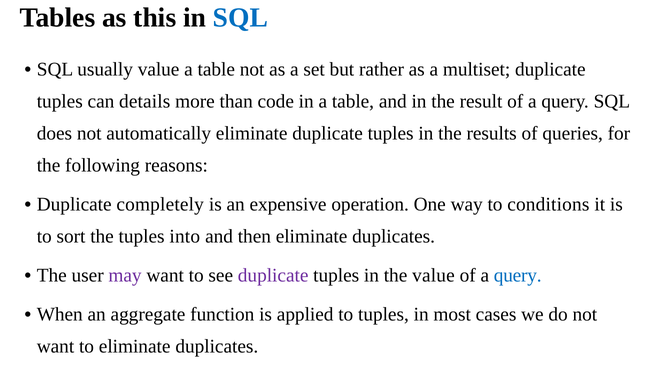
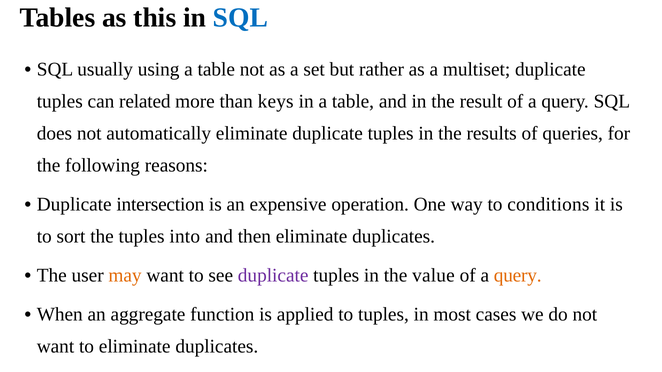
usually value: value -> using
details: details -> related
code: code -> keys
completely: completely -> intersection
may colour: purple -> orange
query at (518, 276) colour: blue -> orange
